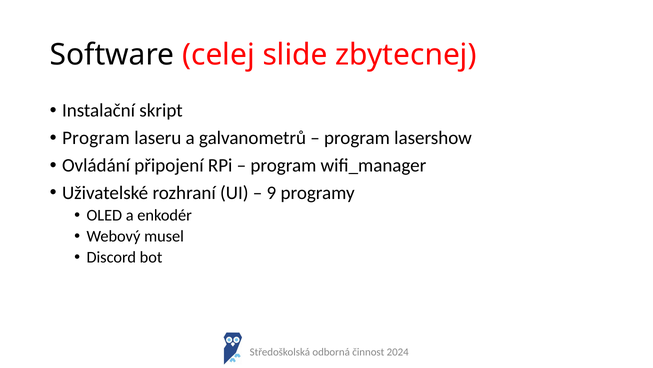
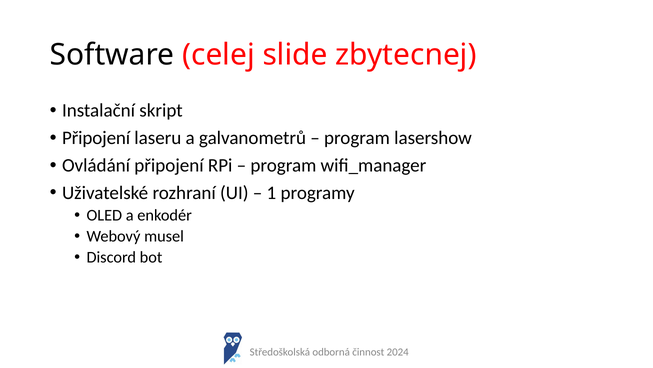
Program at (96, 138): Program -> Připojení
9: 9 -> 1
